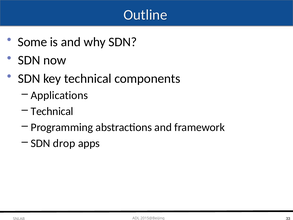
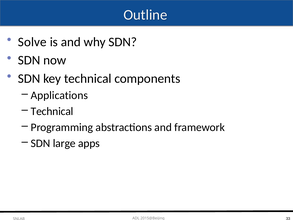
Some: Some -> Solve
drop: drop -> large
